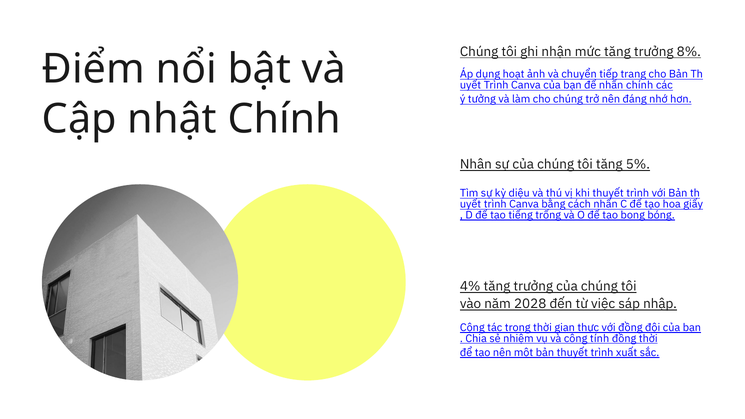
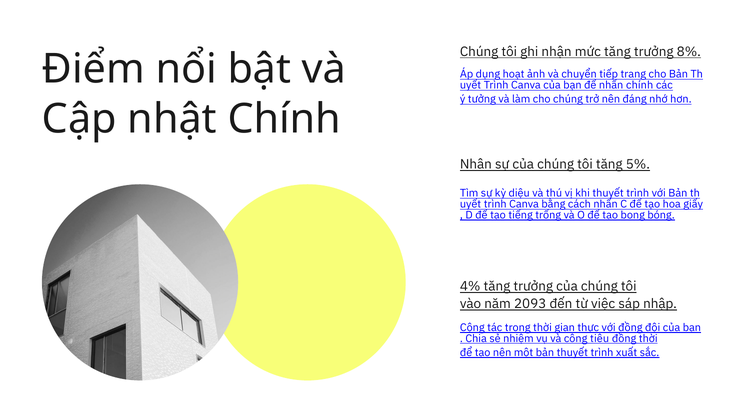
2028: 2028 -> 2093
tính: tính -> tiêu
